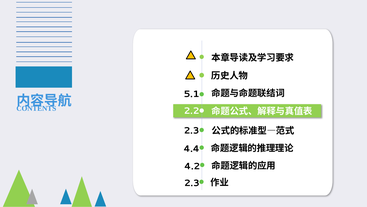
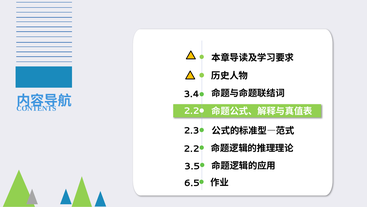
5.1: 5.1 -> 3.4
4.4 at (192, 148): 4.4 -> 2.2
4.2: 4.2 -> 3.5
2.3 at (192, 183): 2.3 -> 6.5
